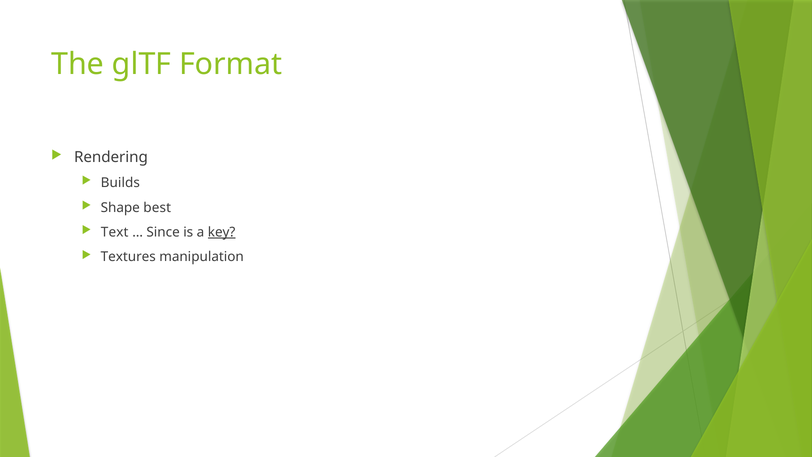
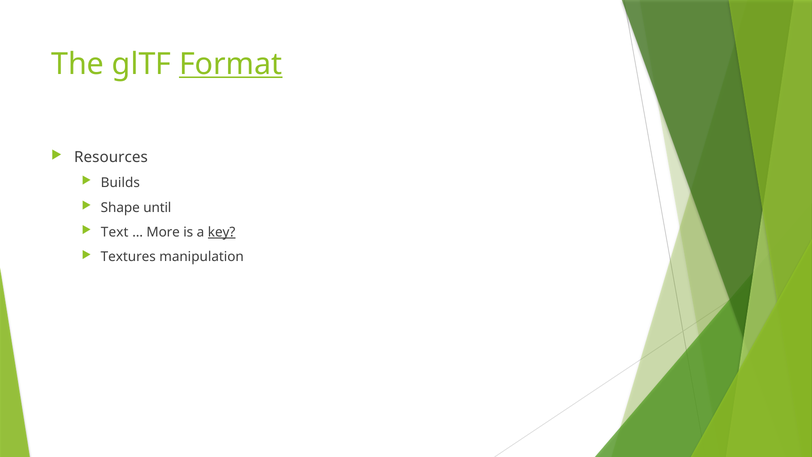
Format underline: none -> present
Rendering: Rendering -> Resources
best: best -> until
Since: Since -> More
